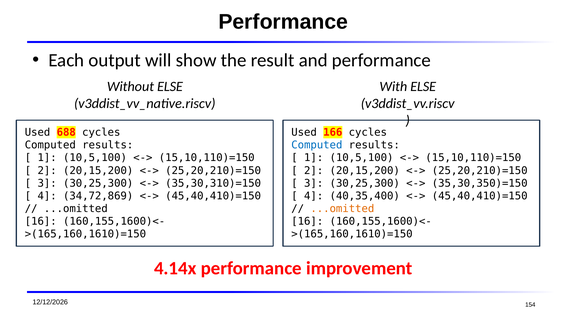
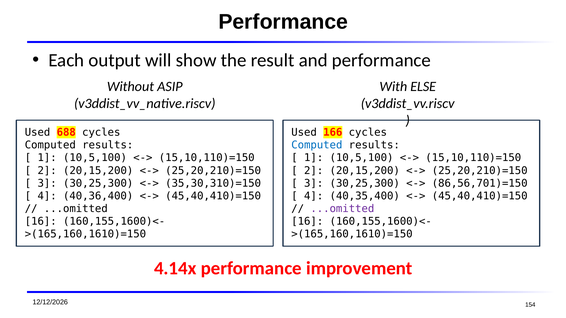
Without ELSE: ELSE -> ASIP
35,30,350)=150: 35,30,350)=150 -> 86,56,701)=150
34,72,869: 34,72,869 -> 40,36,400
...omitted at (342, 209) colour: orange -> purple
